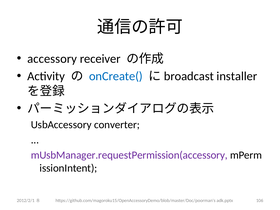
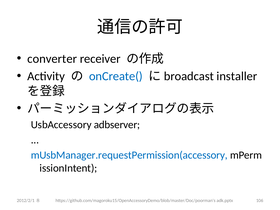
accessory: accessory -> converter
converter: converter -> adbserver
mUsbManager.requestPermission(accessory colour: purple -> blue
